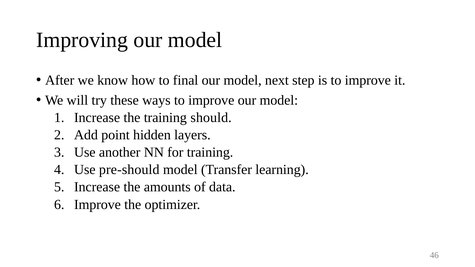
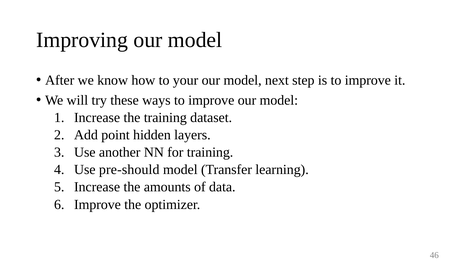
final: final -> your
should: should -> dataset
